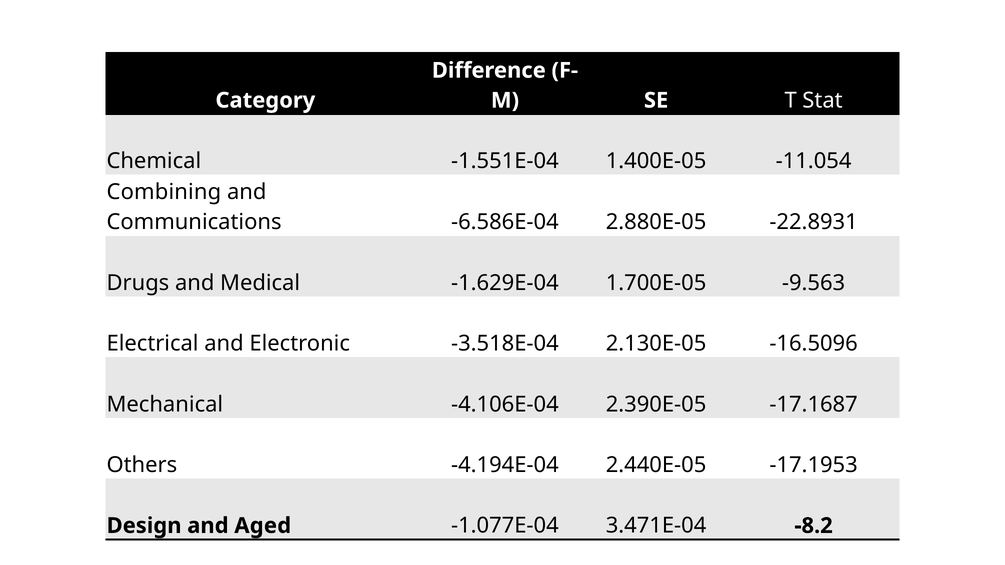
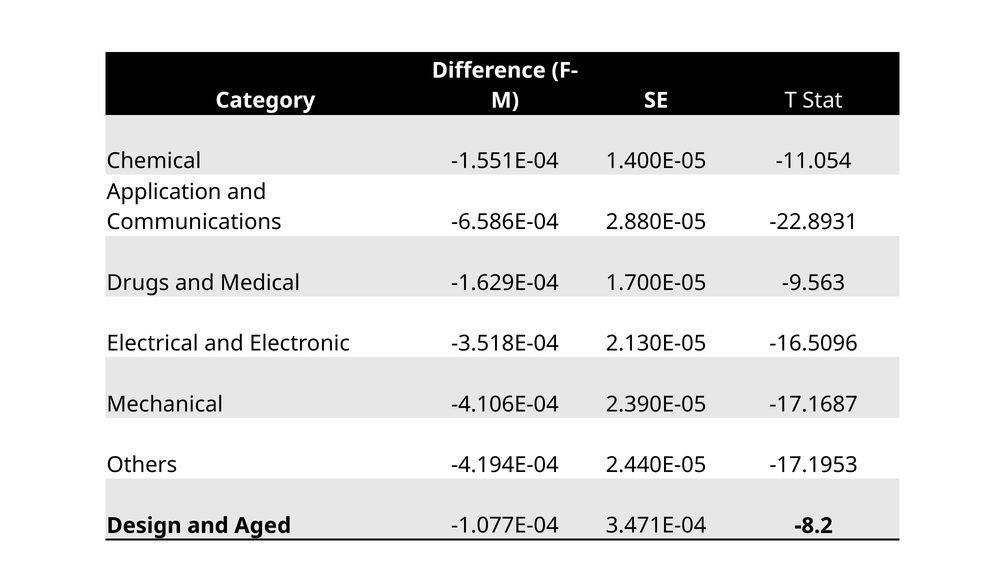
Combining: Combining -> Application
